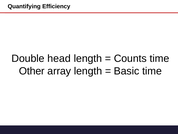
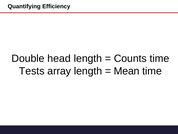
Other: Other -> Tests
Basic: Basic -> Mean
